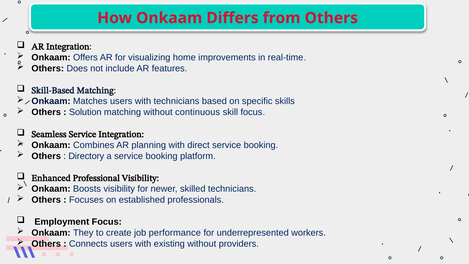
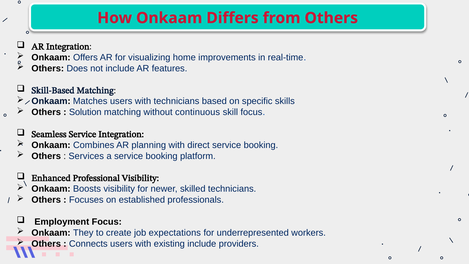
Directory: Directory -> Services
performance: performance -> expectations
existing without: without -> include
